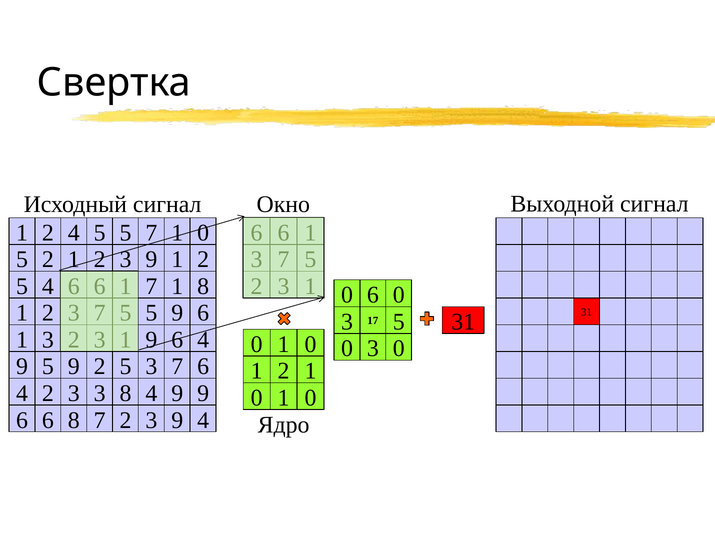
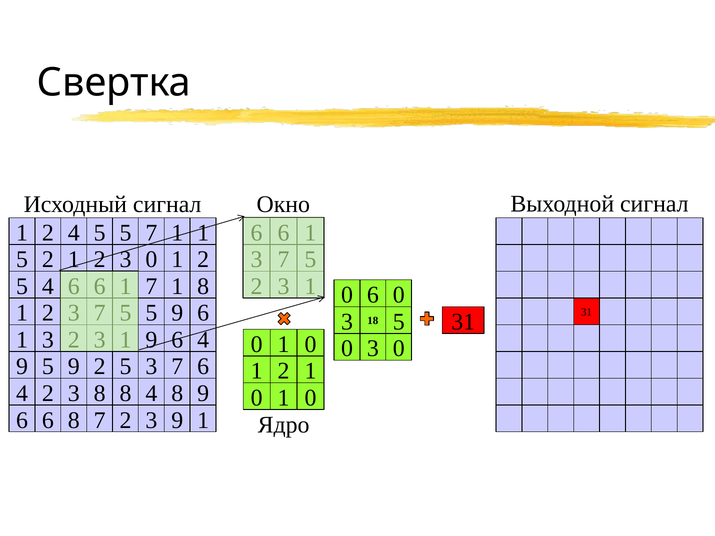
7 1 0: 0 -> 1
9 at (151, 260): 9 -> 0
17: 17 -> 18
3 3: 3 -> 8
8 4 9: 9 -> 8
9 4: 4 -> 1
